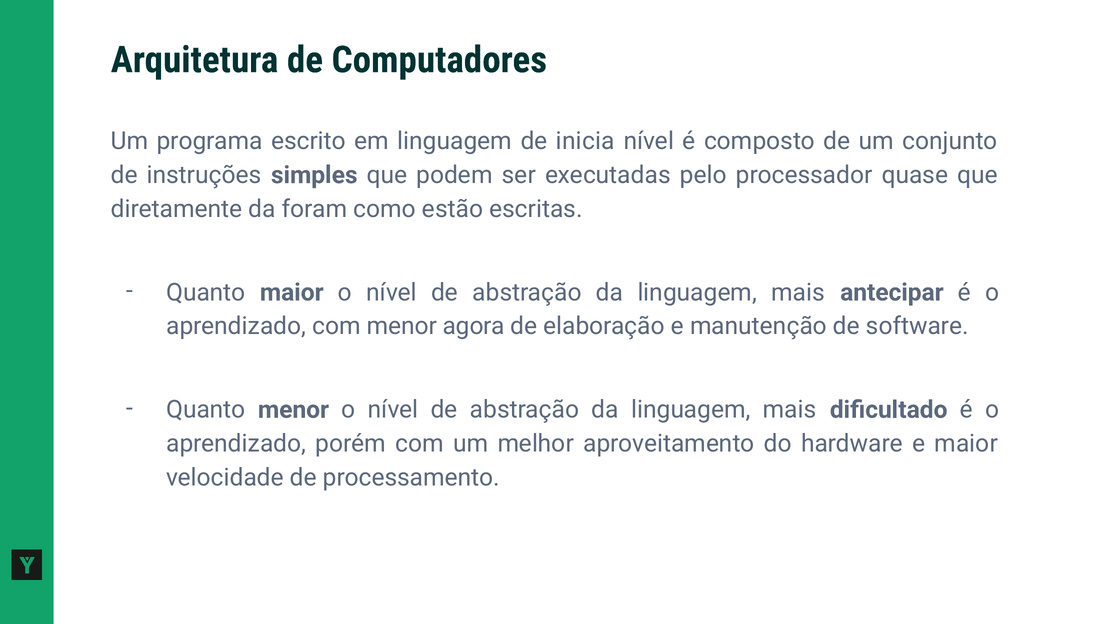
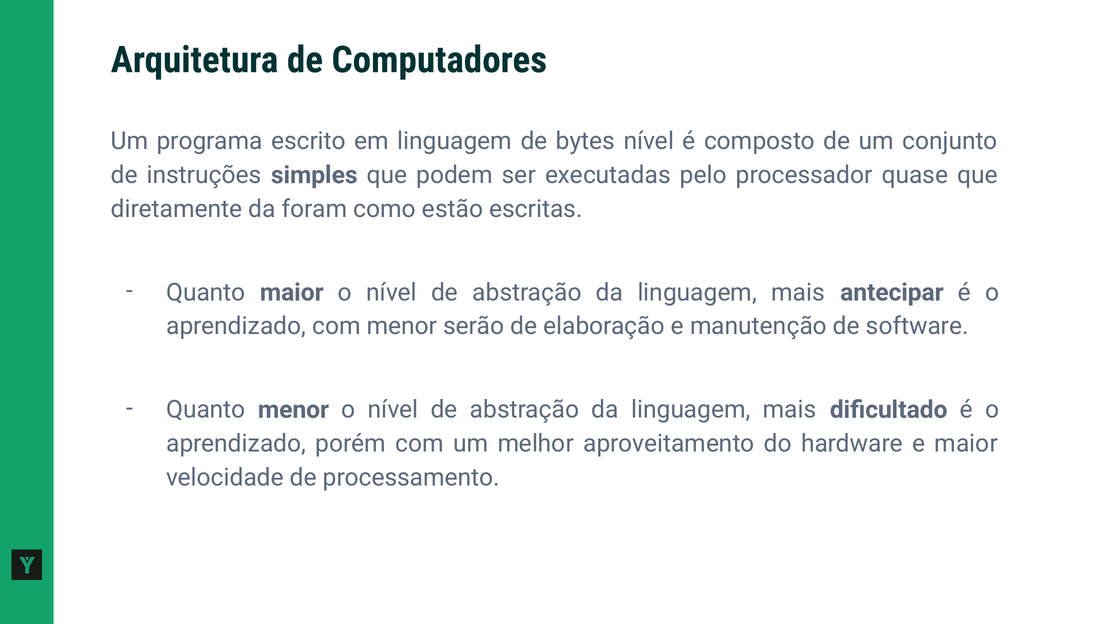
inicia: inicia -> bytes
agora: agora -> serão
